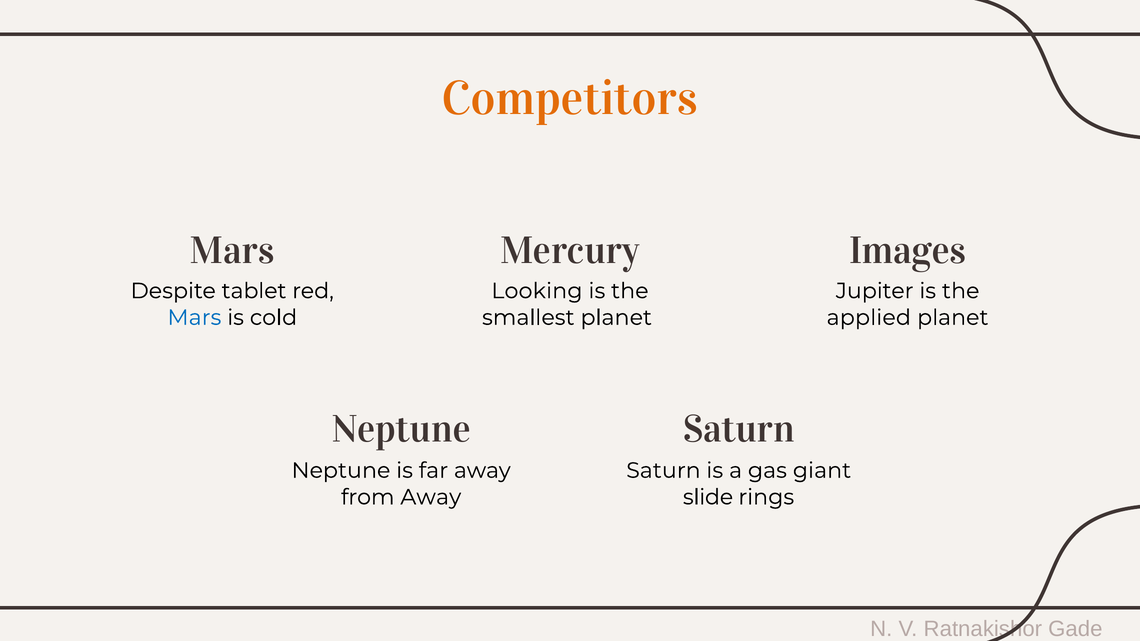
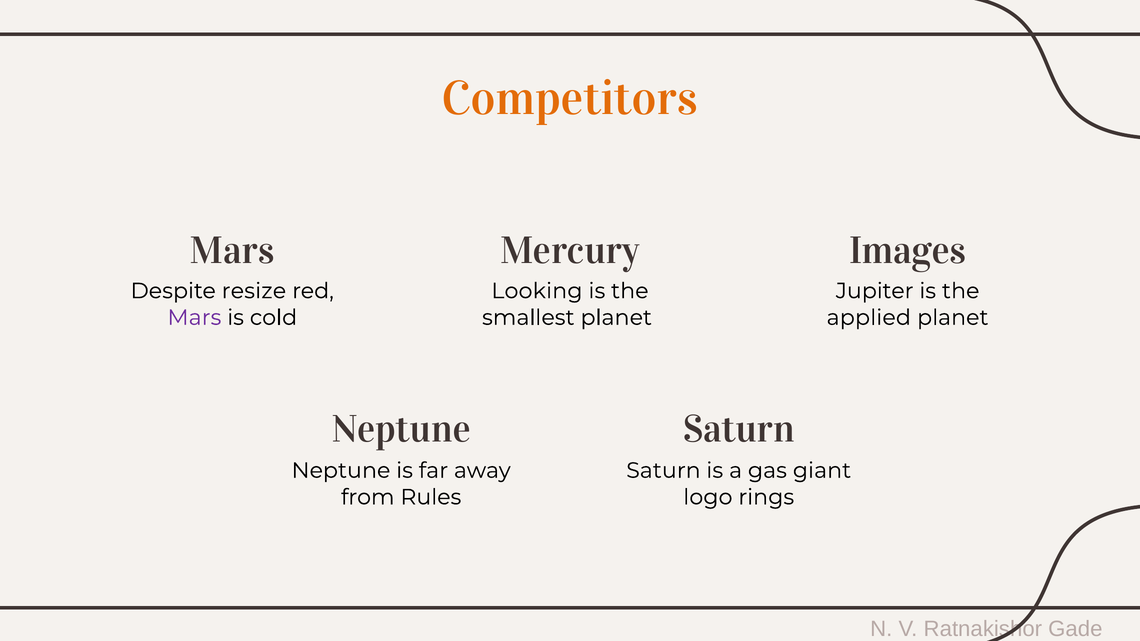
tablet: tablet -> resize
Mars at (194, 318) colour: blue -> purple
from Away: Away -> Rules
slide: slide -> logo
